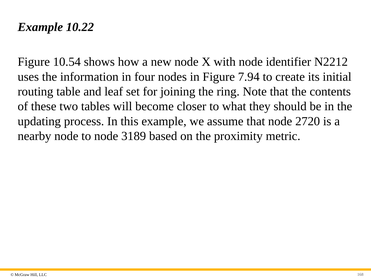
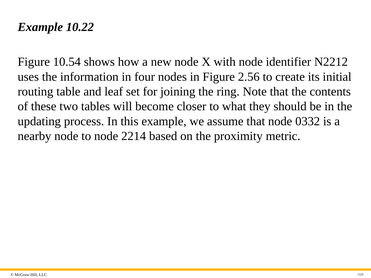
7.94: 7.94 -> 2.56
2720: 2720 -> 0332
3189: 3189 -> 2214
